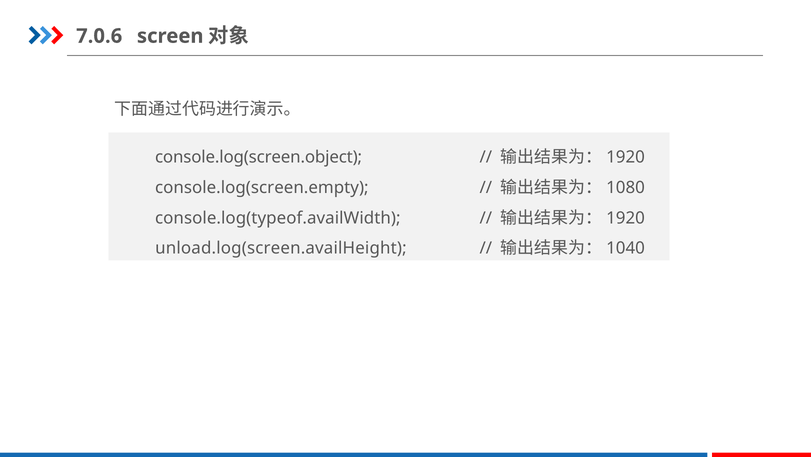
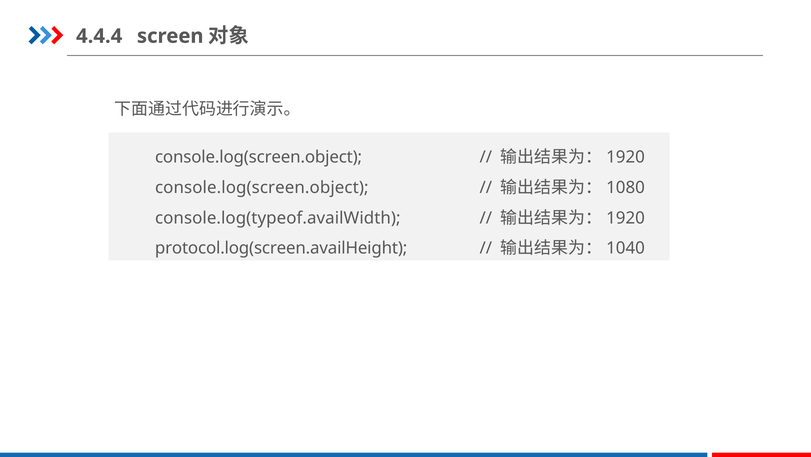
7.0.6: 7.0.6 -> 4.4.4
console.log(screen.empty at (262, 187): console.log(screen.empty -> console.log(screen.object
unload.log(screen.availHeight: unload.log(screen.availHeight -> protocol.log(screen.availHeight
